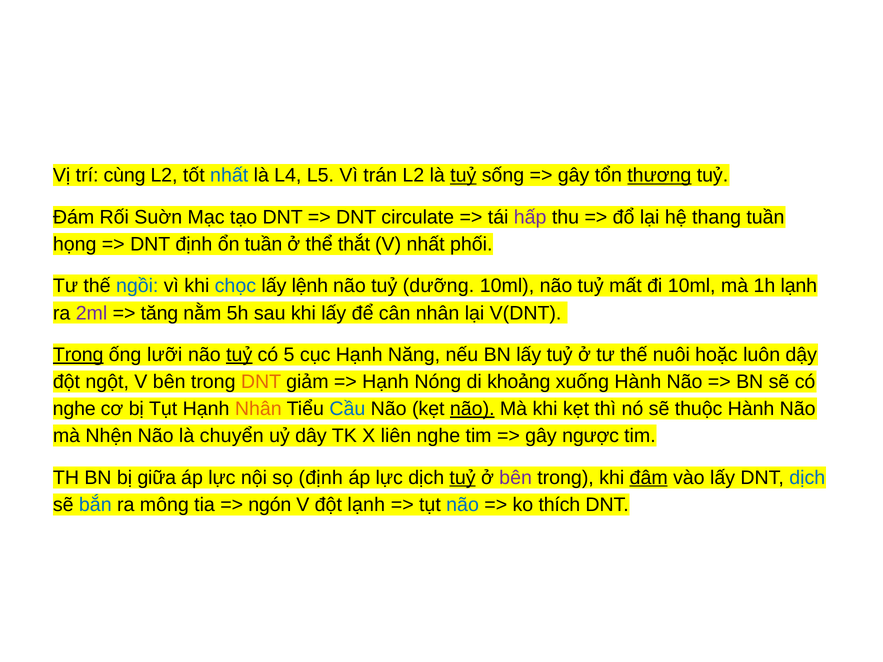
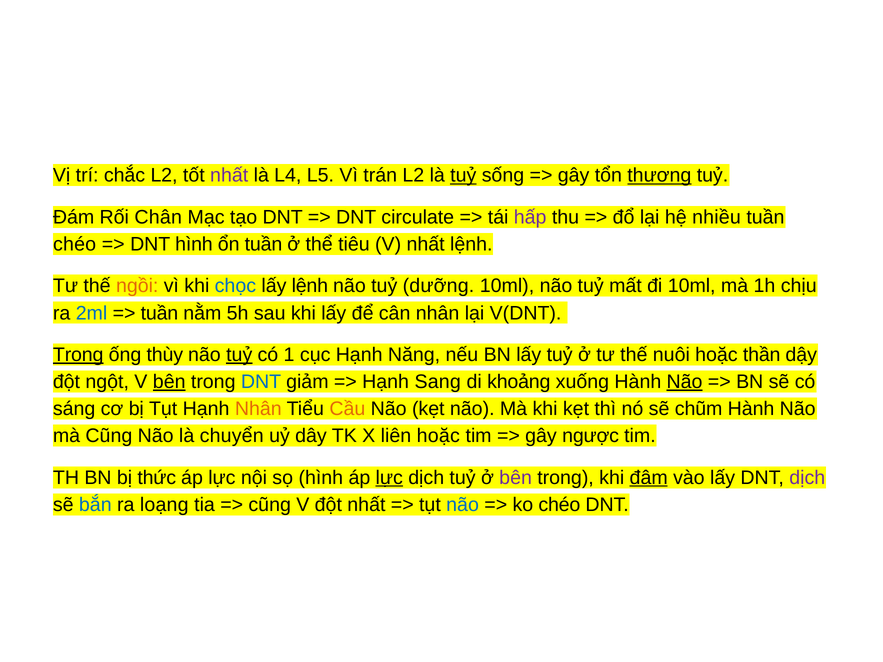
cùng: cùng -> chắc
nhất at (229, 176) colour: blue -> purple
Suờn: Suờn -> Chân
thang: thang -> nhiều
họng at (75, 244): họng -> chéo
DNT định: định -> hình
thắt: thắt -> tiêu
nhất phối: phối -> lệnh
ngồi colour: blue -> orange
1h lạnh: lạnh -> chịu
2ml colour: purple -> blue
tăng at (159, 313): tăng -> tuần
lưỡi: lưỡi -> thùy
5: 5 -> 1
luôn: luôn -> thần
bên at (169, 382) underline: none -> present
DNT at (261, 382) colour: orange -> blue
Nóng: Nóng -> Sang
Não at (685, 382) underline: none -> present
nghe at (74, 409): nghe -> sáng
Cầu colour: blue -> orange
não at (472, 409) underline: present -> none
thuộc: thuộc -> chũm
mà Nhện: Nhện -> Cũng
liên nghe: nghe -> hoặc
giữa: giữa -> thức
sọ định: định -> hình
lực at (389, 478) underline: none -> present
tuỷ at (463, 478) underline: present -> none
dịch at (807, 478) colour: blue -> purple
mông: mông -> loạng
ngón at (270, 505): ngón -> cũng
đột lạnh: lạnh -> nhất
ko thích: thích -> chéo
